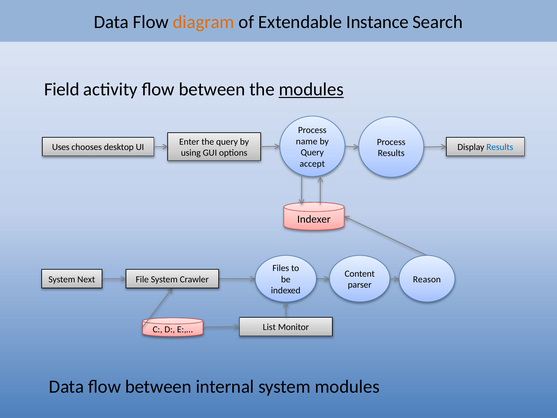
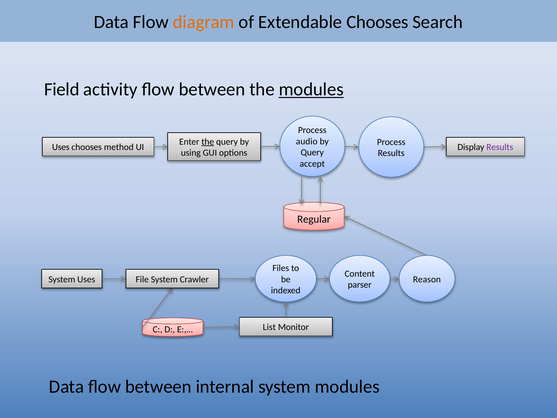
Extendable Instance: Instance -> Chooses
name: name -> audio
the at (208, 142) underline: none -> present
desktop: desktop -> method
Results at (500, 147) colour: blue -> purple
Indexer: Indexer -> Regular
System Next: Next -> Uses
